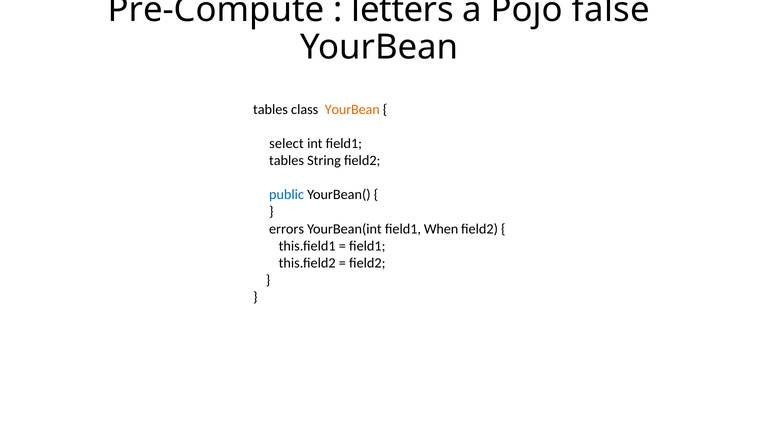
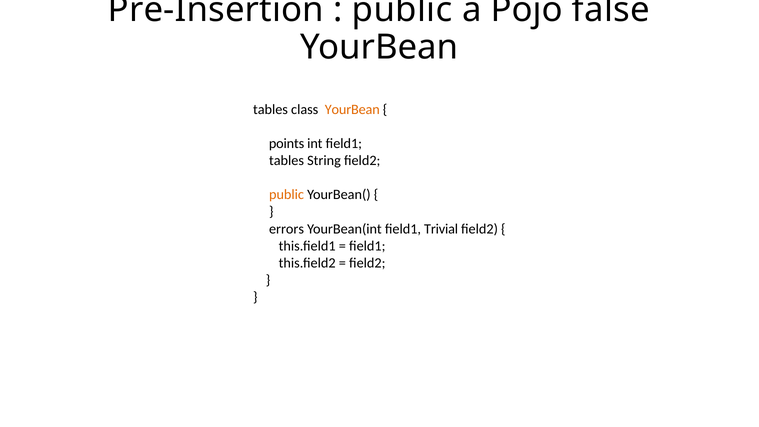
Pre-Compute: Pre-Compute -> Pre-Insertion
letters at (403, 10): letters -> public
select: select -> points
public at (287, 195) colour: blue -> orange
When: When -> Trivial
